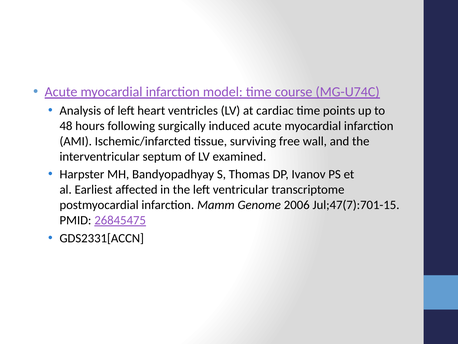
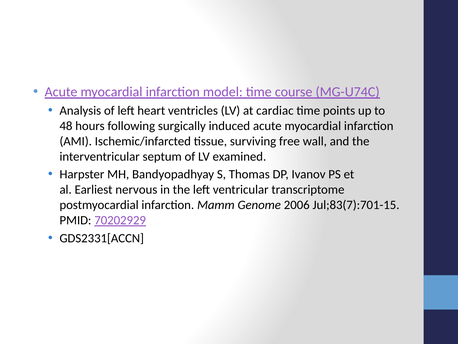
affected: affected -> nervous
Jul;47(7):701-15: Jul;47(7):701-15 -> Jul;83(7):701-15
26845475: 26845475 -> 70202929
